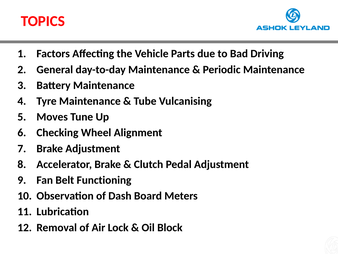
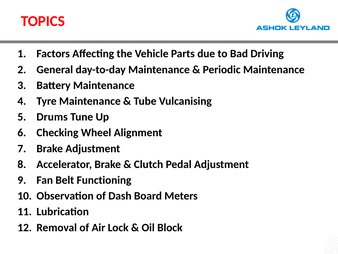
Moves: Moves -> Drums
